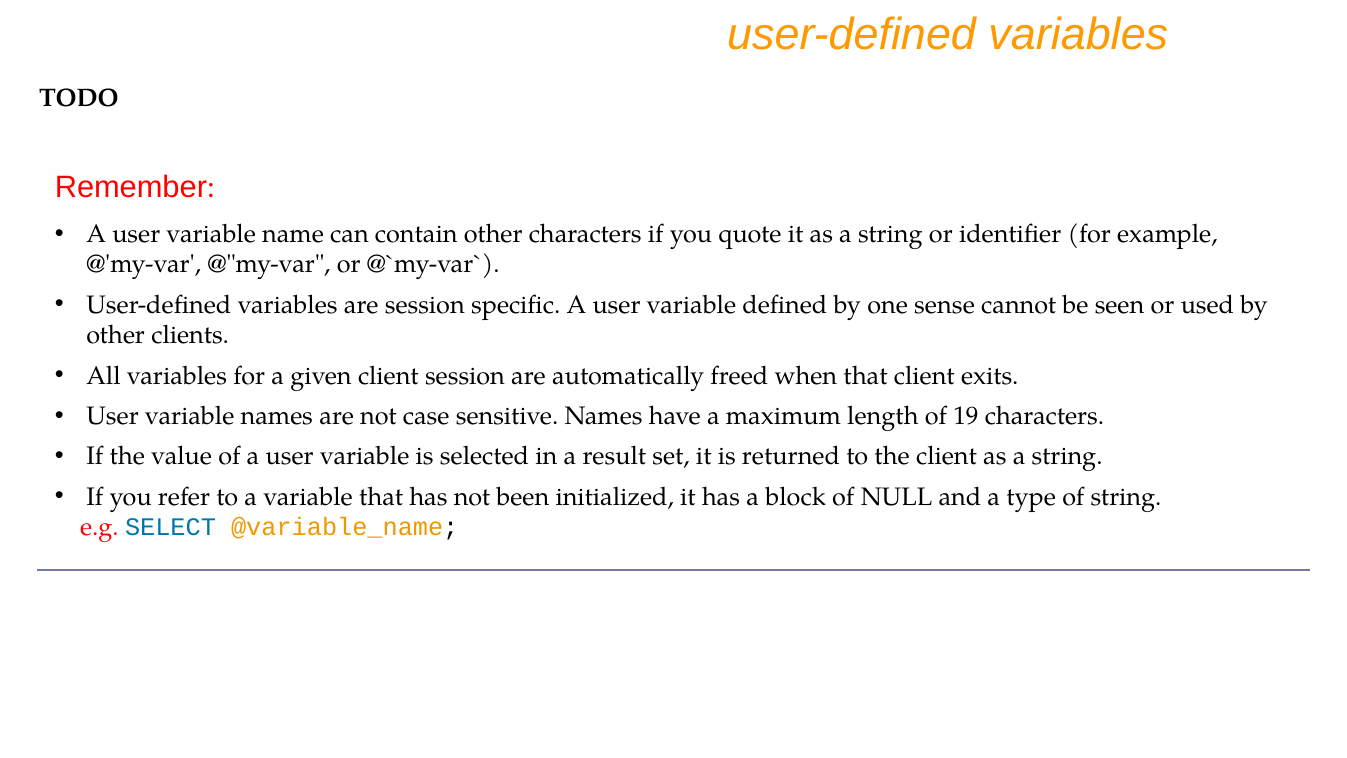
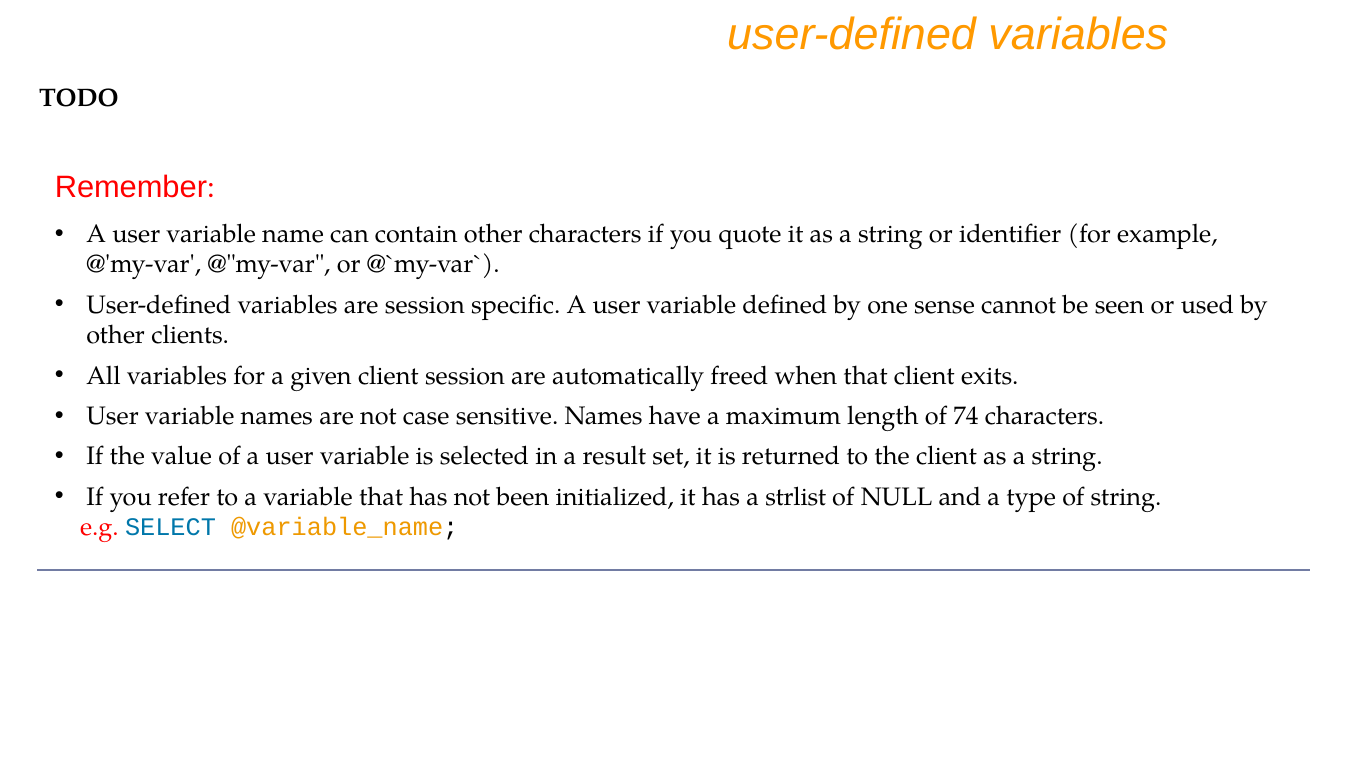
19: 19 -> 74
block: block -> strlist
